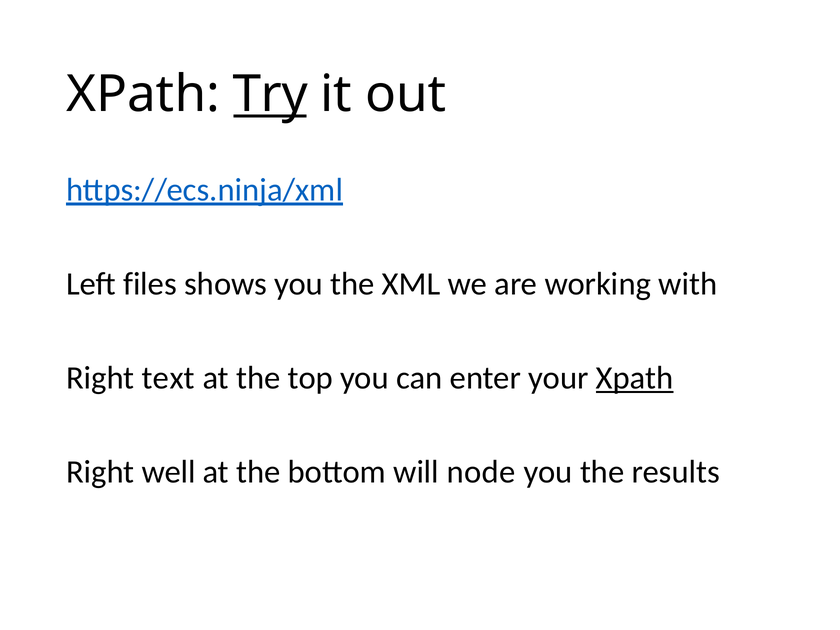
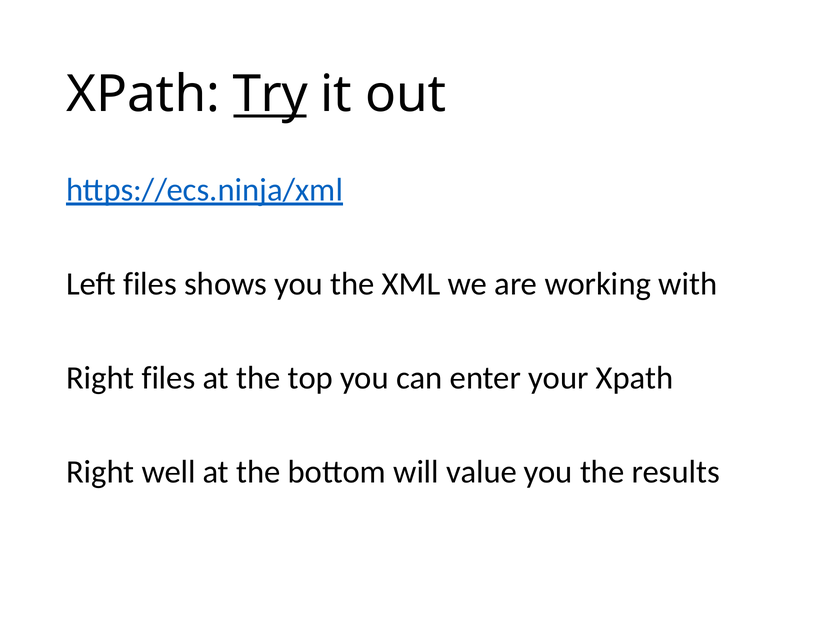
Right text: text -> files
Xpath at (635, 378) underline: present -> none
node: node -> value
